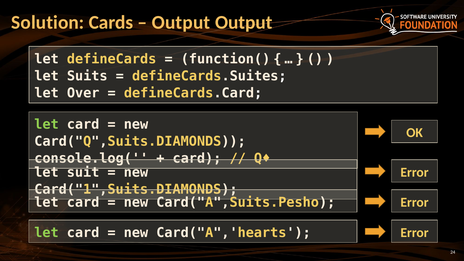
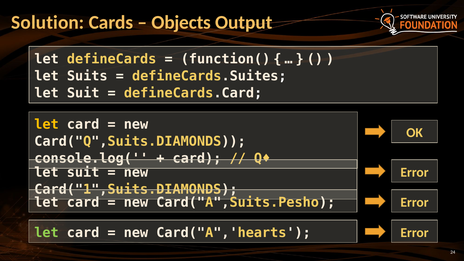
Output at (181, 23): Output -> Objects
Over at (83, 93): Over -> Suit
let at (47, 124) colour: light green -> yellow
